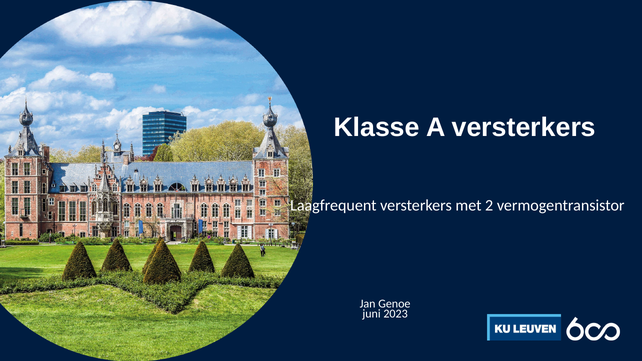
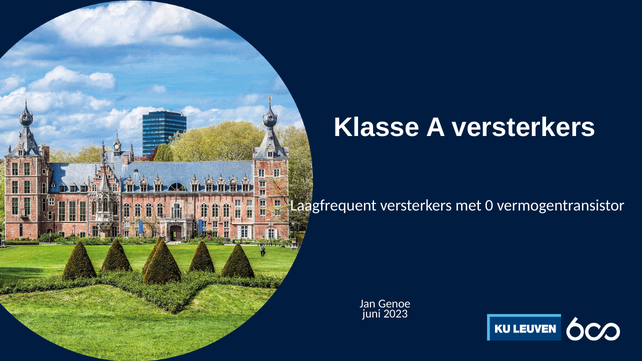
2: 2 -> 0
